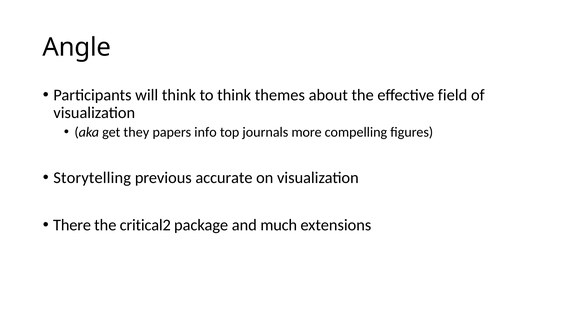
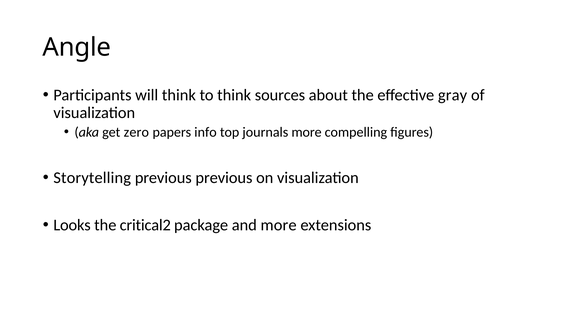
themes: themes -> sources
field: field -> gray
they: they -> zero
previous accurate: accurate -> previous
There: There -> Looks
and much: much -> more
